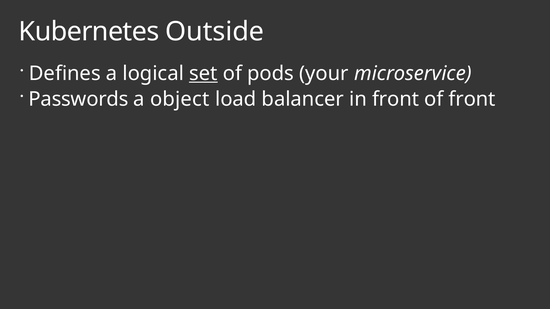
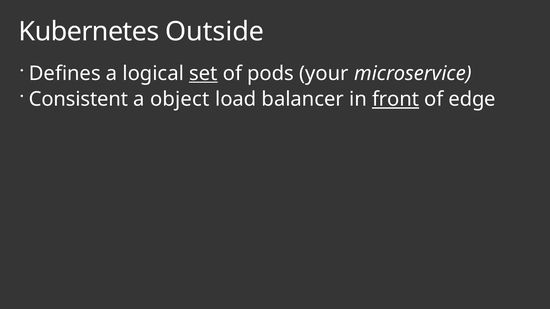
Passwords: Passwords -> Consistent
front at (396, 99) underline: none -> present
of front: front -> edge
